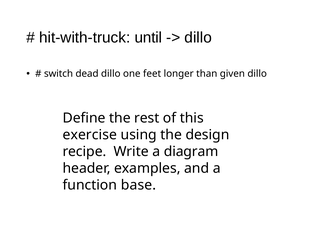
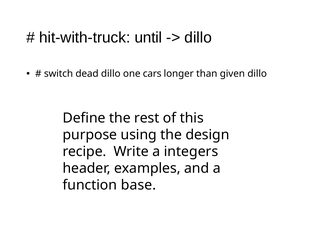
feet: feet -> cars
exercise: exercise -> purpose
diagram: diagram -> integers
